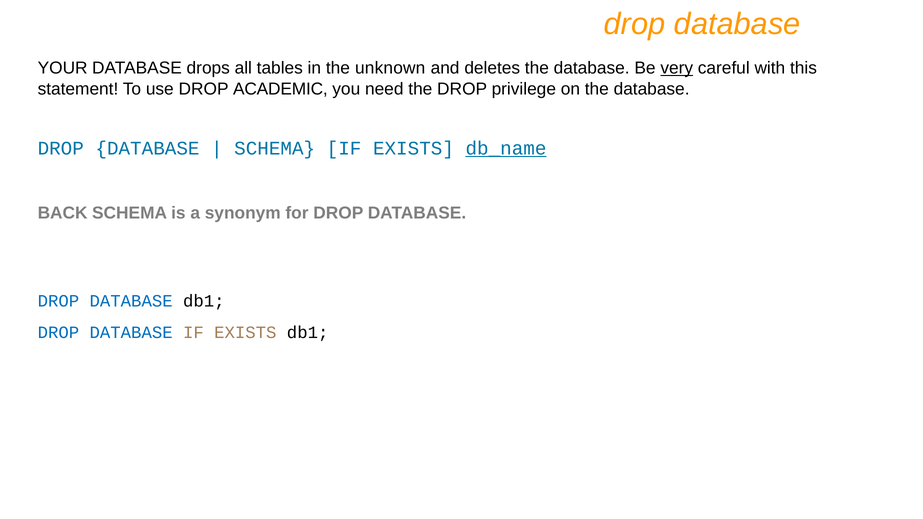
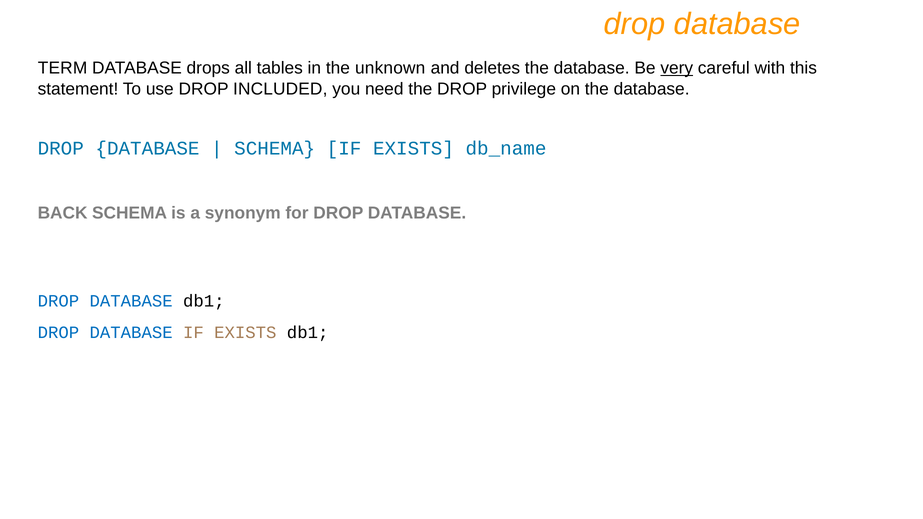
YOUR: YOUR -> TERM
ACADEMIC: ACADEMIC -> INCLUDED
db_name underline: present -> none
